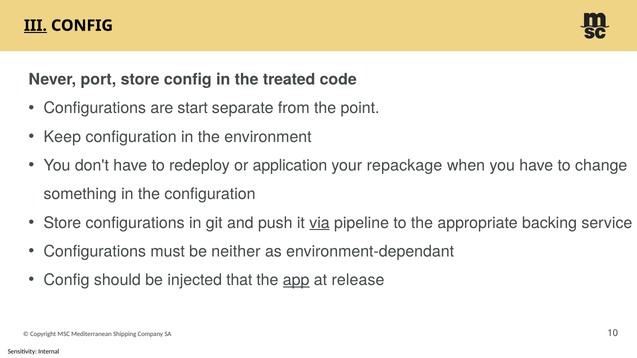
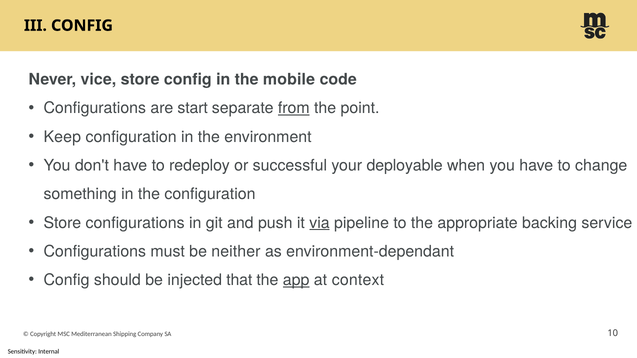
III underline: present -> none
port: port -> vice
treated: treated -> mobile
from underline: none -> present
application: application -> successful
repackage: repackage -> deployable
release: release -> context
